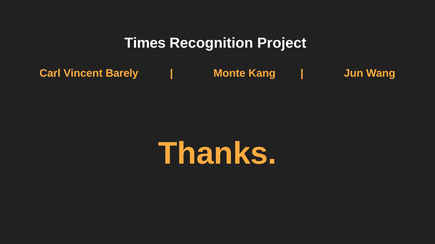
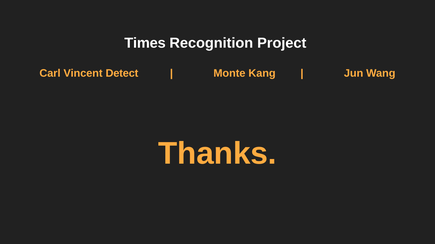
Barely: Barely -> Detect
